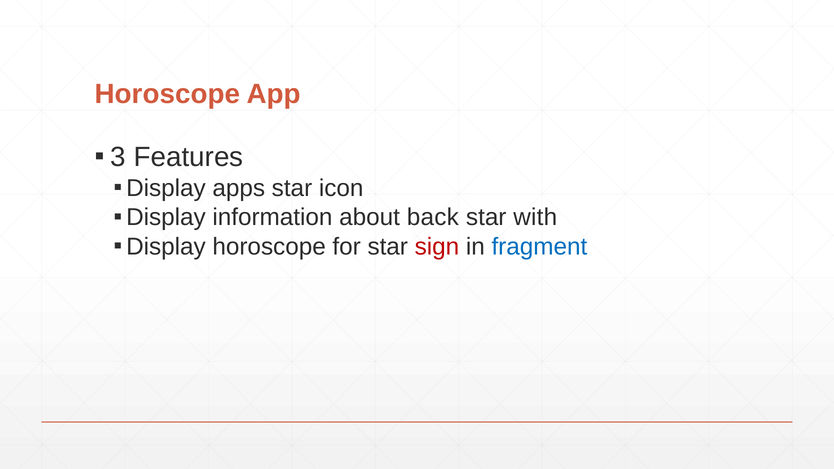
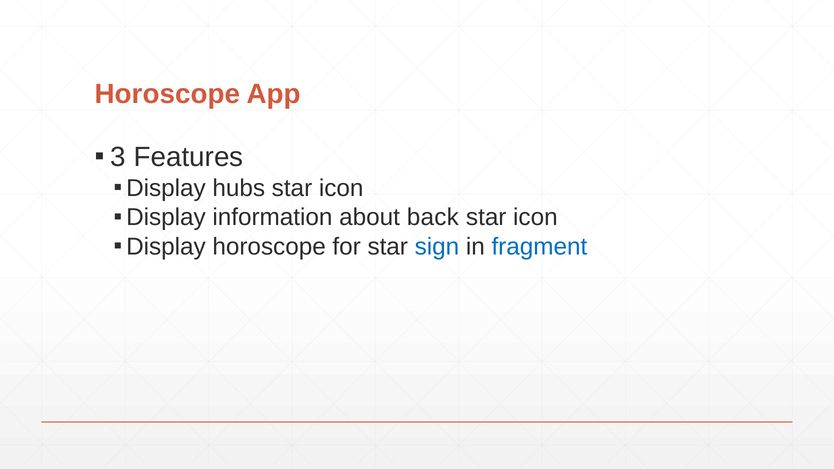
apps: apps -> hubs
with at (535, 218): with -> icon
sign colour: red -> blue
